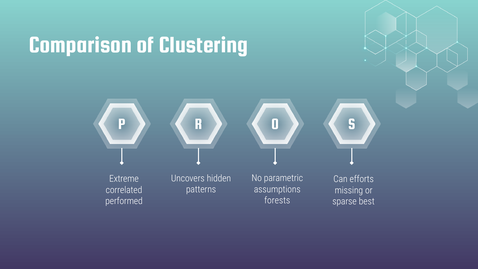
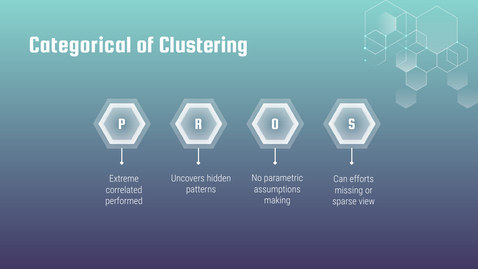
Comparison: Comparison -> Categorical
forests: forests -> making
best: best -> view
